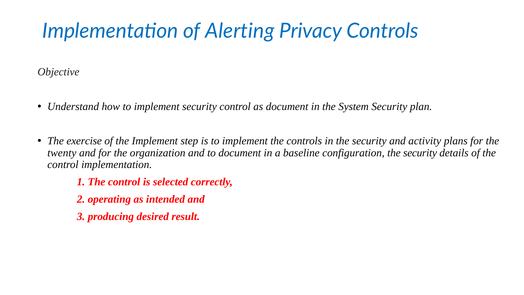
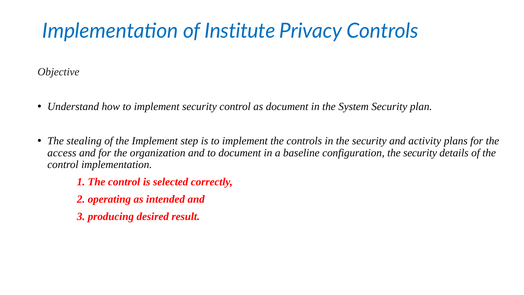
Alerting: Alerting -> Institute
exercise: exercise -> stealing
twenty: twenty -> access
